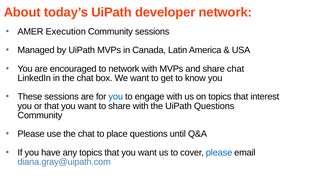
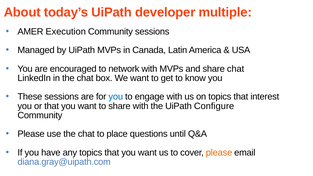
developer network: network -> multiple
UiPath Questions: Questions -> Configure
please at (219, 153) colour: blue -> orange
